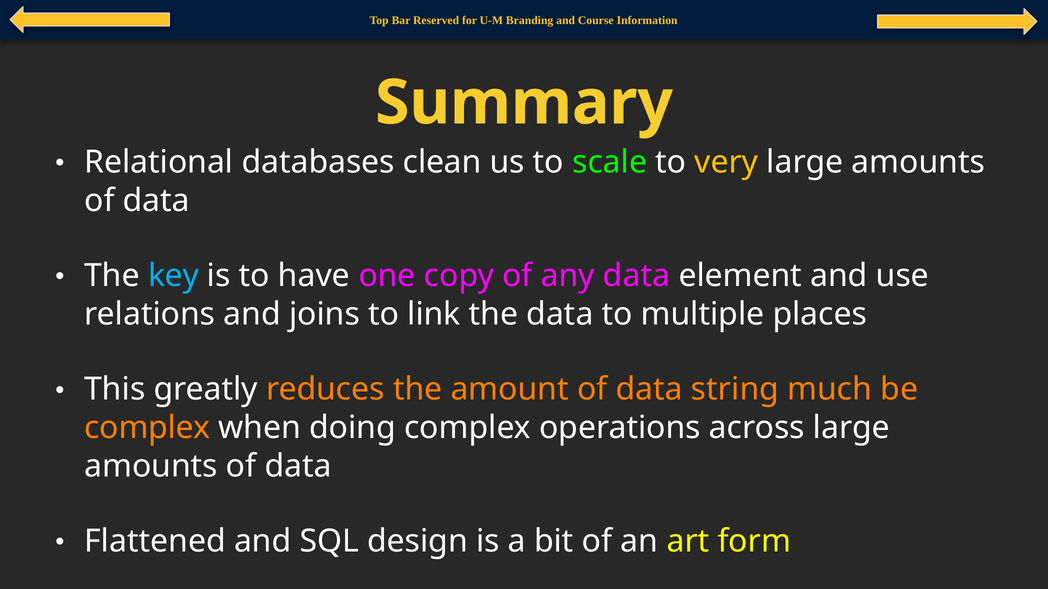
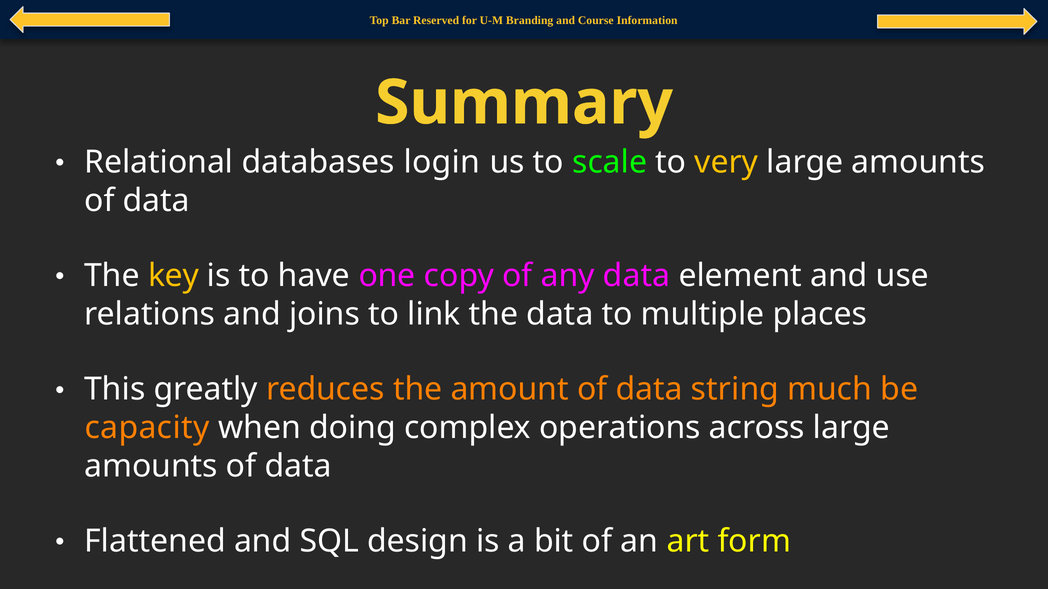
clean: clean -> login
key colour: light blue -> yellow
complex at (147, 428): complex -> capacity
